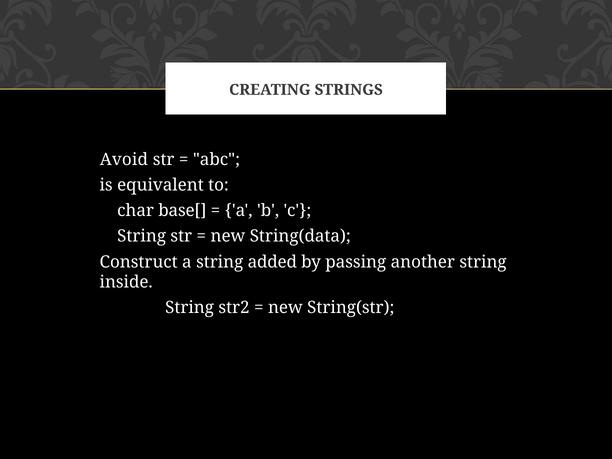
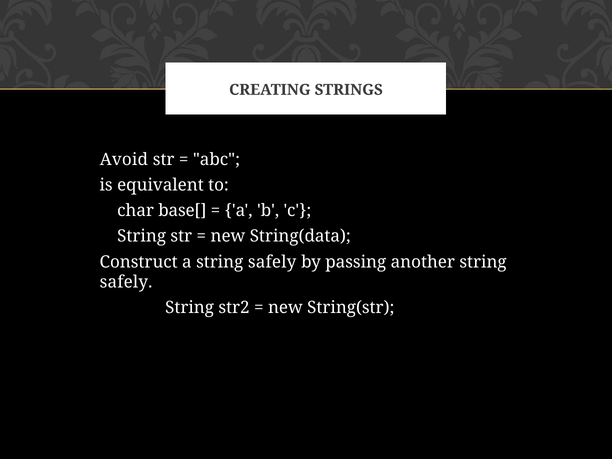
a string added: added -> safely
inside at (126, 282): inside -> safely
